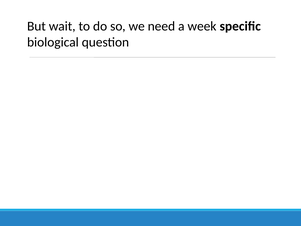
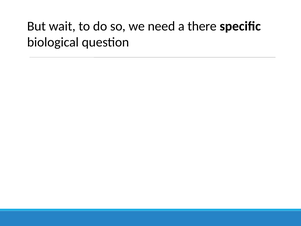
week: week -> there
